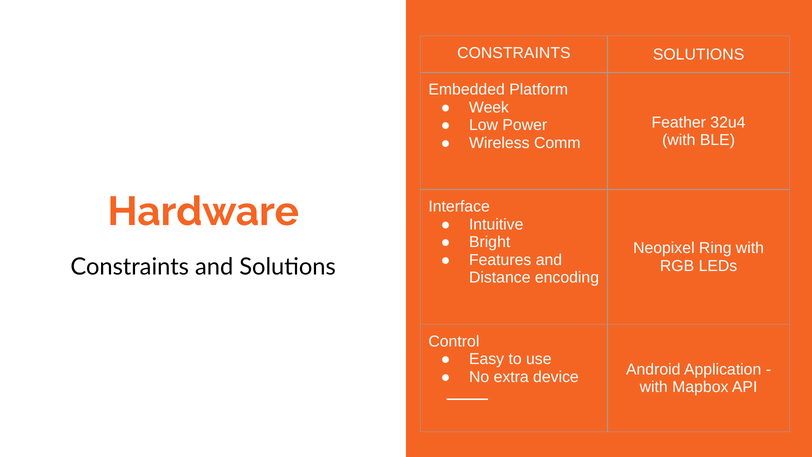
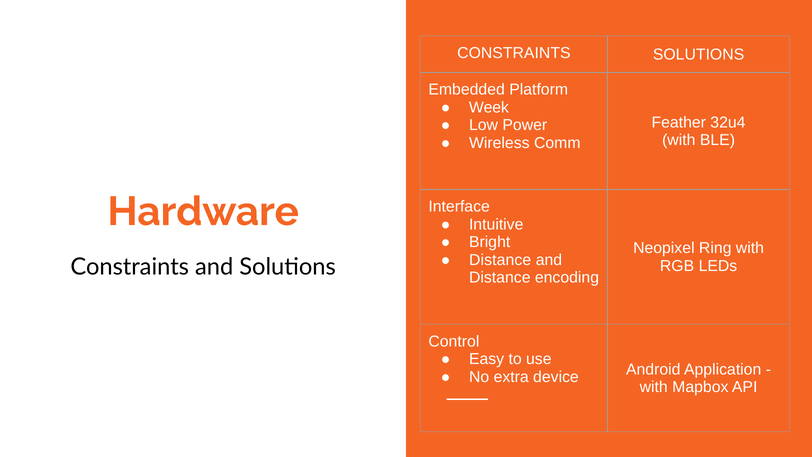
Features at (500, 260): Features -> Distance
